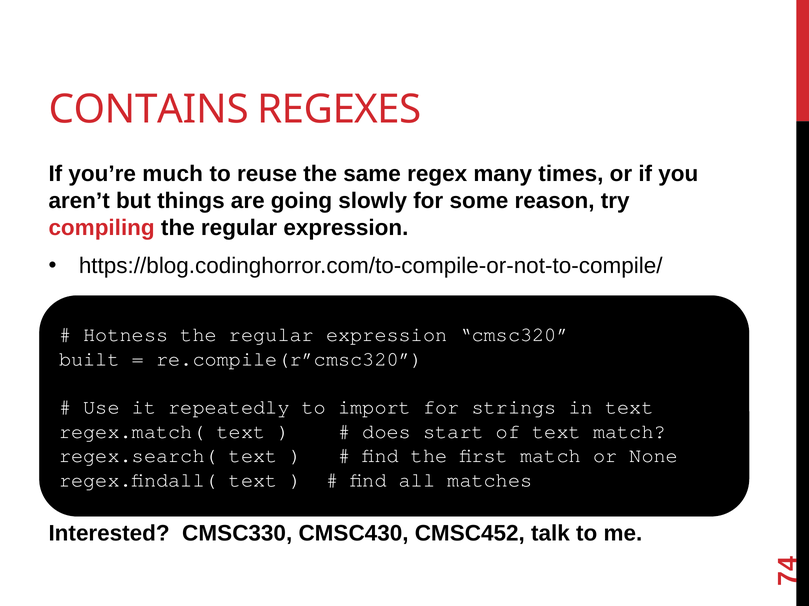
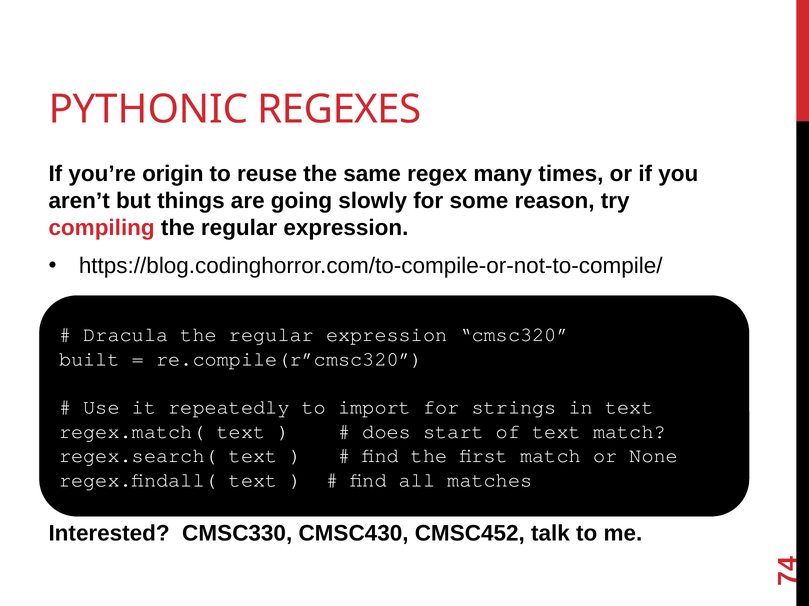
CONTAINS: CONTAINS -> PYTHONIC
much: much -> origin
Hotness: Hotness -> Dracula
